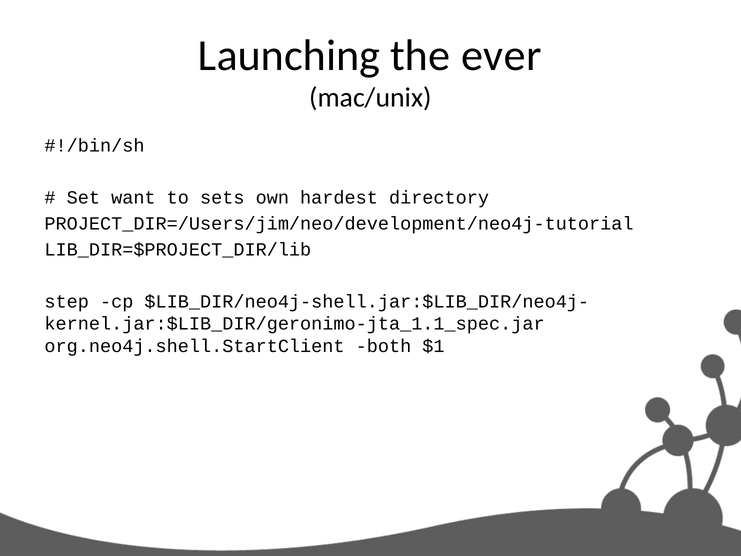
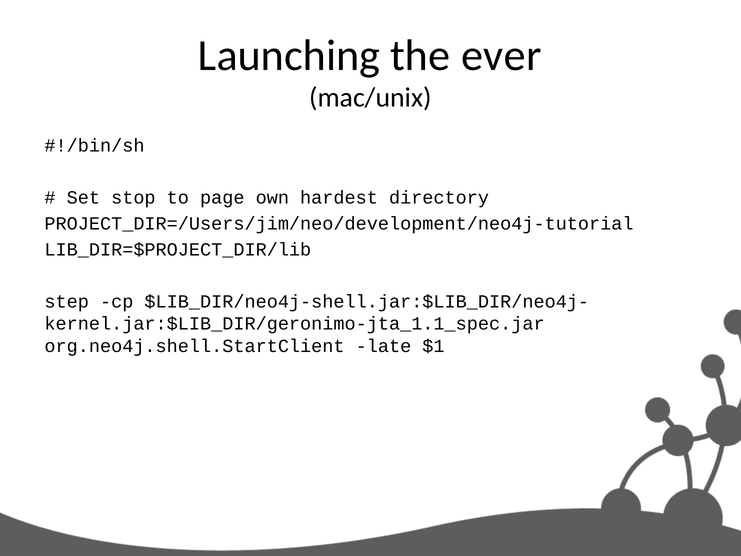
want: want -> stop
sets: sets -> page
both: both -> late
